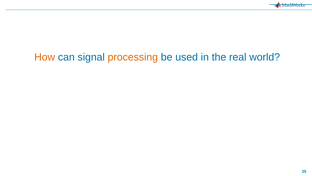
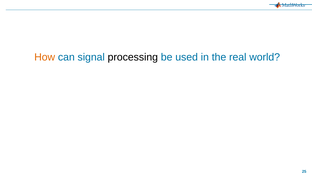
processing colour: orange -> black
